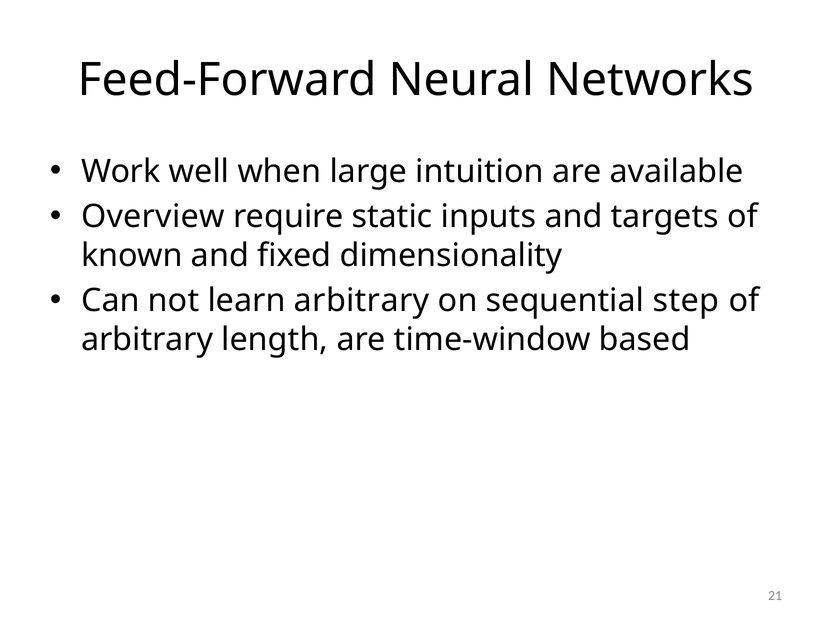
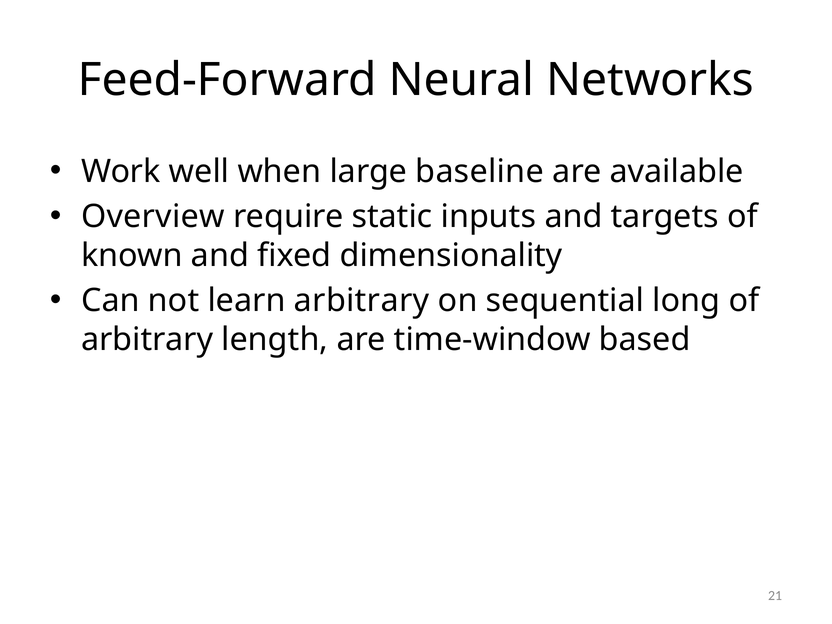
intuition: intuition -> baseline
step: step -> long
